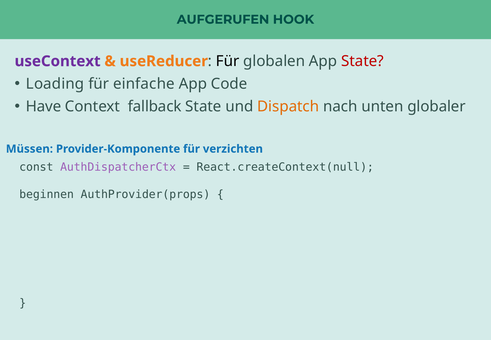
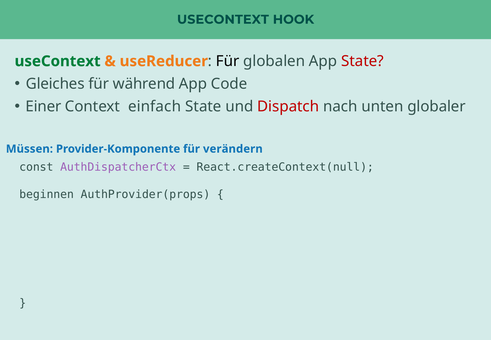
AUFGERUFEN at (223, 19): AUFGERUFEN -> USECONTEXT
useContext at (58, 61) colour: purple -> green
Loading: Loading -> Gleiches
einfache: einfache -> während
Have: Have -> Einer
fallback: fallback -> einfach
Dispatch colour: orange -> red
verzichten: verzichten -> verändern
